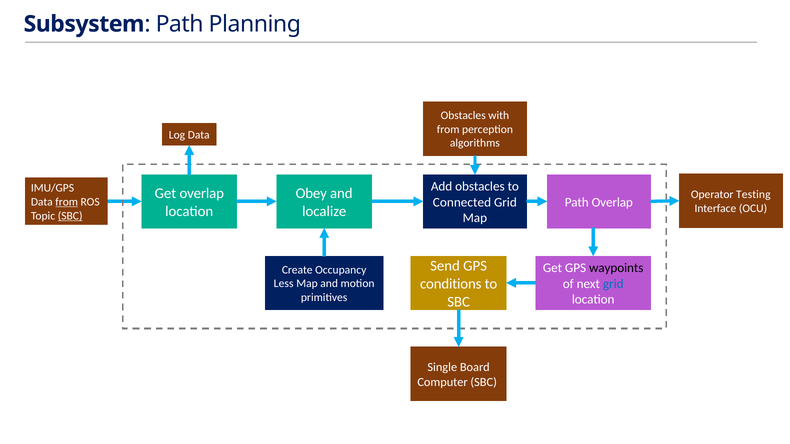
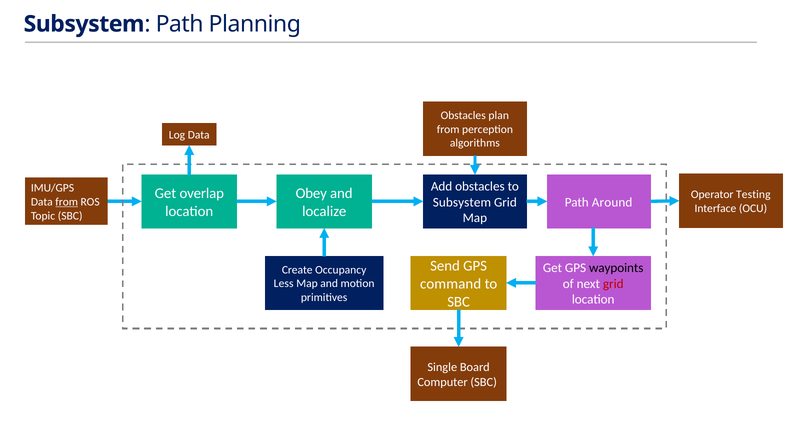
with: with -> plan
Connected at (462, 203): Connected -> Subsystem
Path Overlap: Overlap -> Around
SBC at (70, 216) underline: present -> none
conditions: conditions -> command
grid at (613, 284) colour: blue -> red
